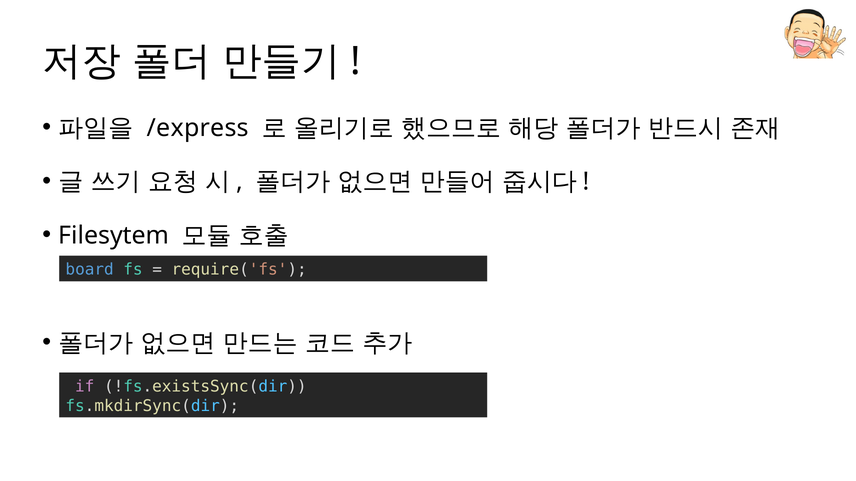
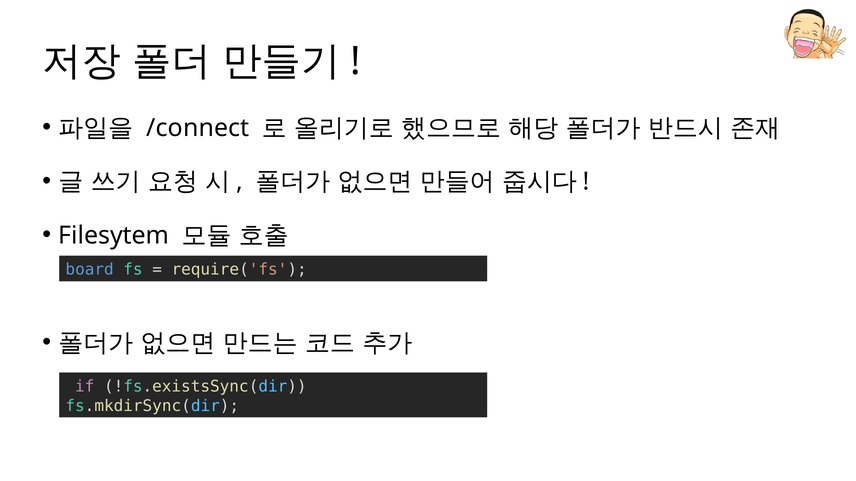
/express: /express -> /connect
